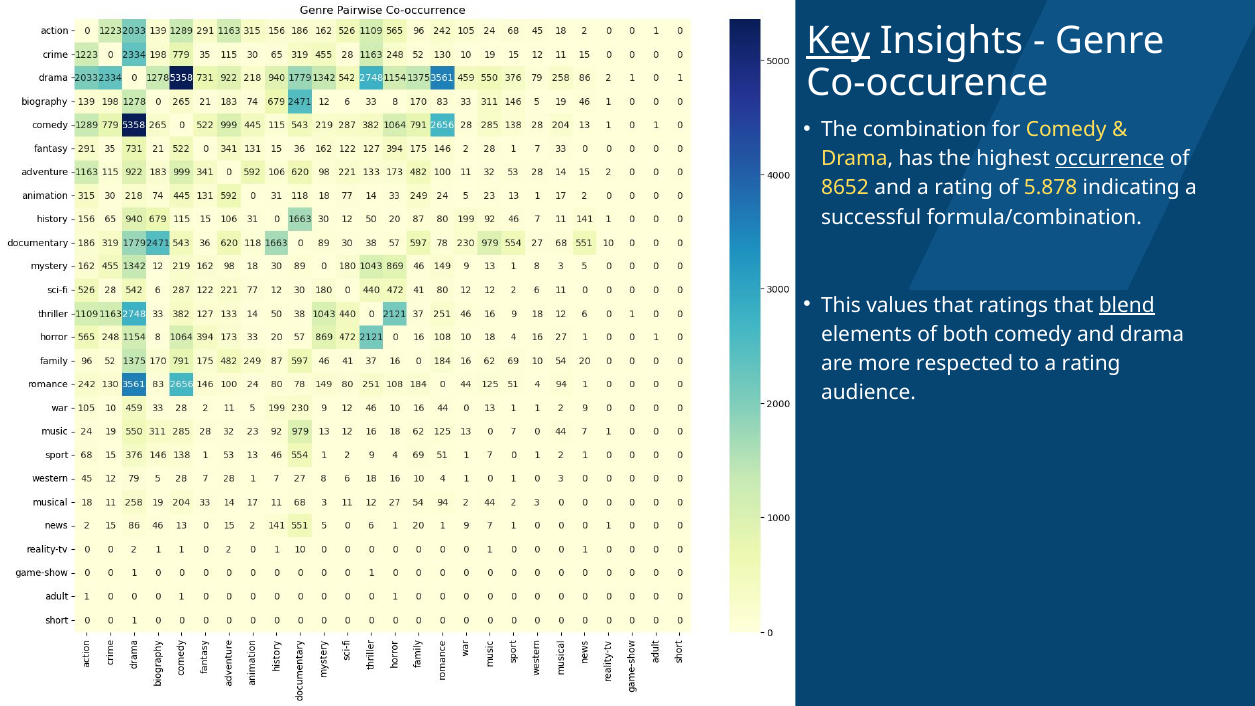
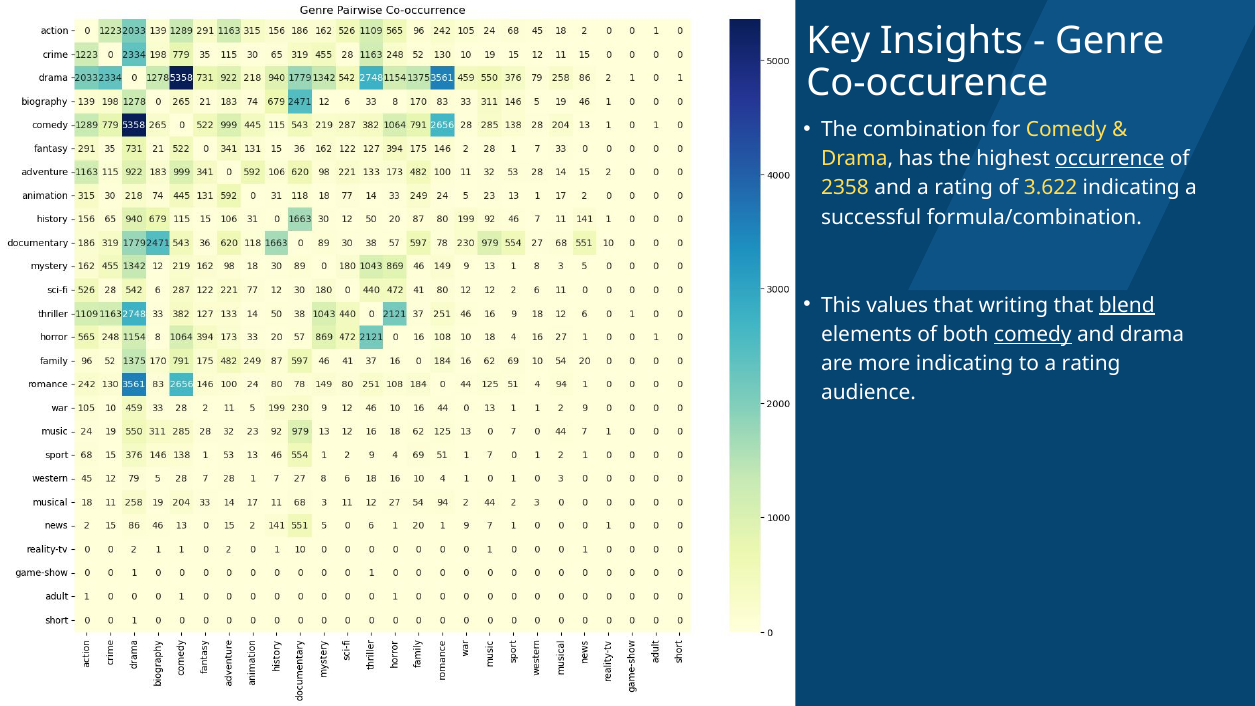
Key underline: present -> none
8652: 8652 -> 2358
5.878: 5.878 -> 3.622
ratings: ratings -> writing
comedy at (1033, 334) underline: none -> present
more respected: respected -> indicating
